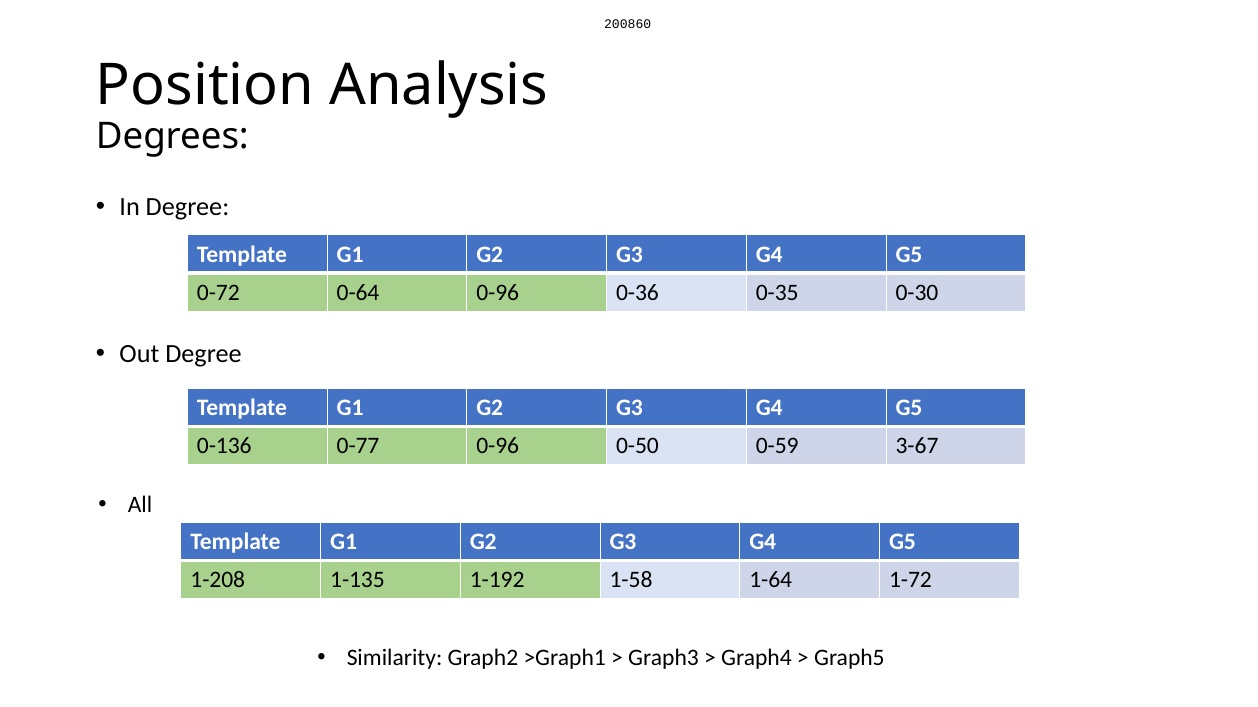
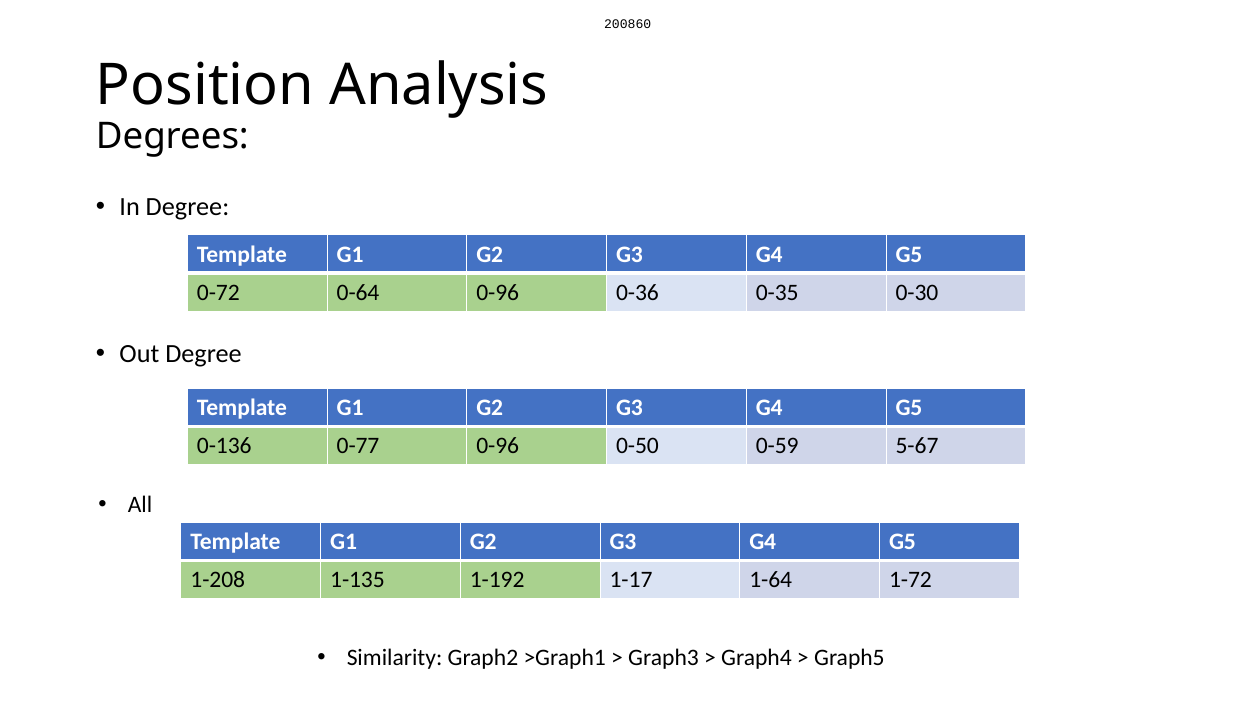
3-67: 3-67 -> 5-67
1-58: 1-58 -> 1-17
